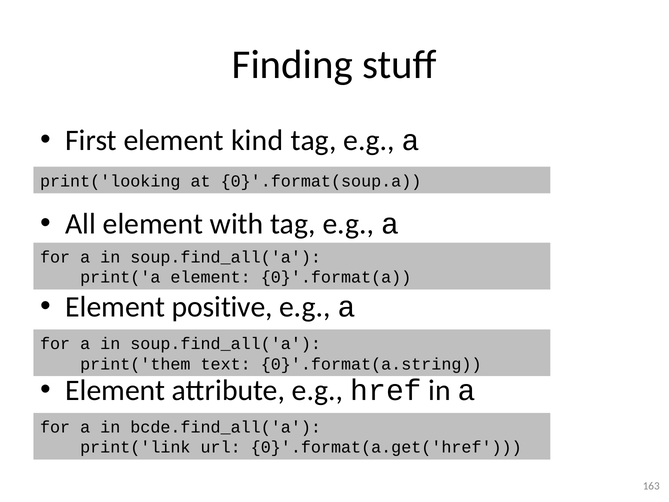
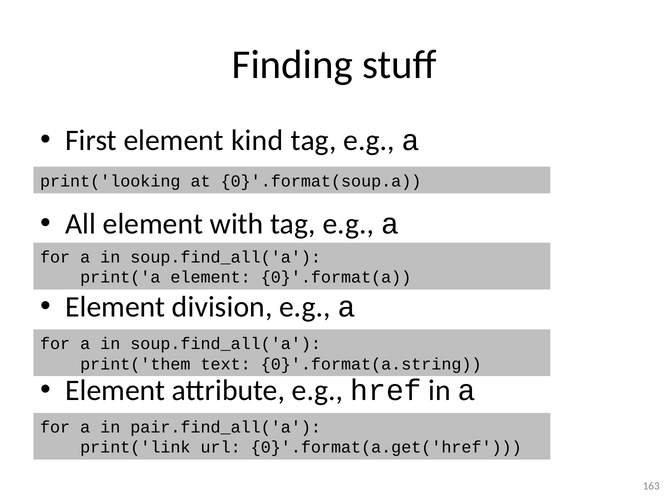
positive: positive -> division
bcde.find_all('a: bcde.find_all('a -> pair.find_all('a
